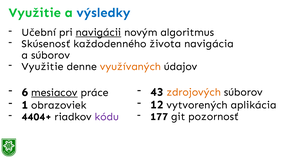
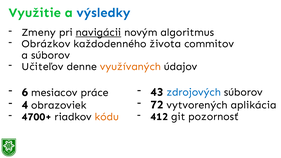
Učební: Učební -> Zmeny
Skúsenosť: Skúsenosť -> Obrázkov
navigácia: navigácia -> commitov
Využitie at (43, 67): Využitie -> Učiteľov
zdrojových colour: orange -> blue
mesiacov underline: present -> none
12: 12 -> 72
1: 1 -> 4
177: 177 -> 412
4404+: 4404+ -> 4700+
kódu colour: purple -> orange
